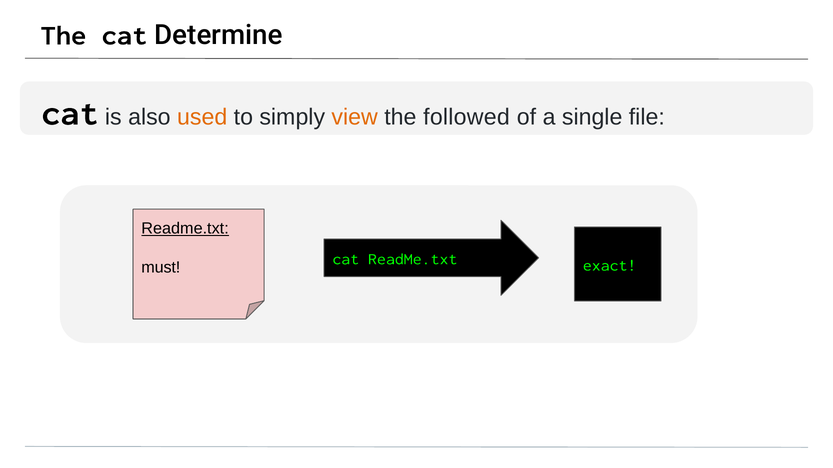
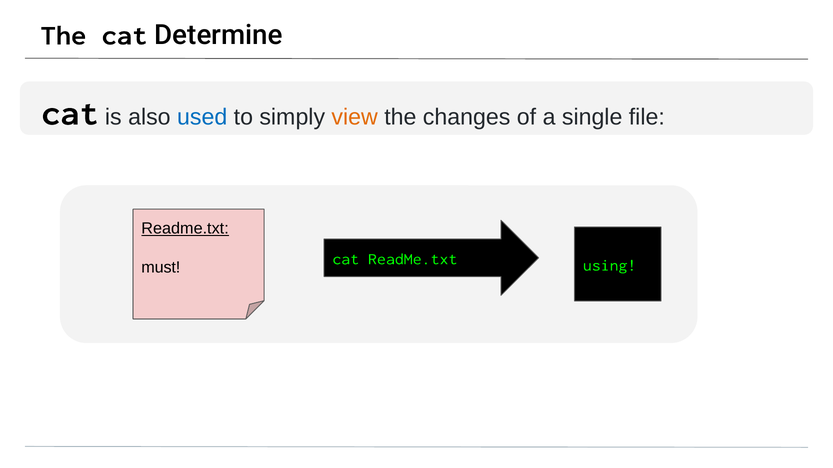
used colour: orange -> blue
followed: followed -> changes
exact: exact -> using
